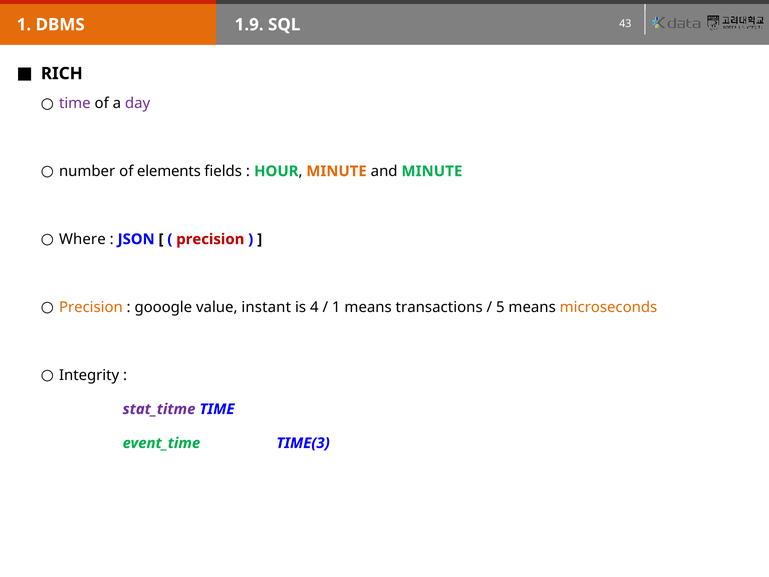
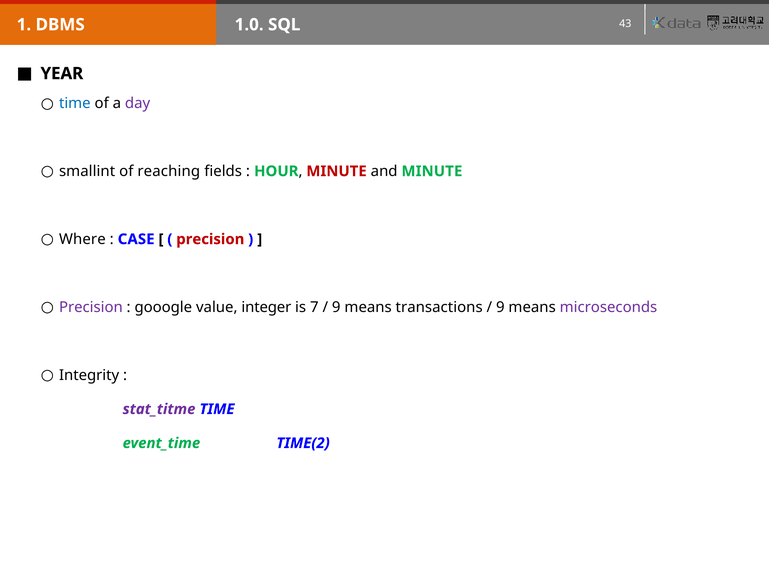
1.9: 1.9 -> 1.0
RICH: RICH -> YEAR
time at (75, 103) colour: purple -> blue
number: number -> smallint
elements: elements -> reaching
MINUTE at (337, 171) colour: orange -> red
JSON: JSON -> CASE
Precision at (91, 307) colour: orange -> purple
instant: instant -> integer
4: 4 -> 7
1 at (336, 307): 1 -> 9
5 at (500, 307): 5 -> 9
microseconds colour: orange -> purple
TIME(3: TIME(3 -> TIME(2
